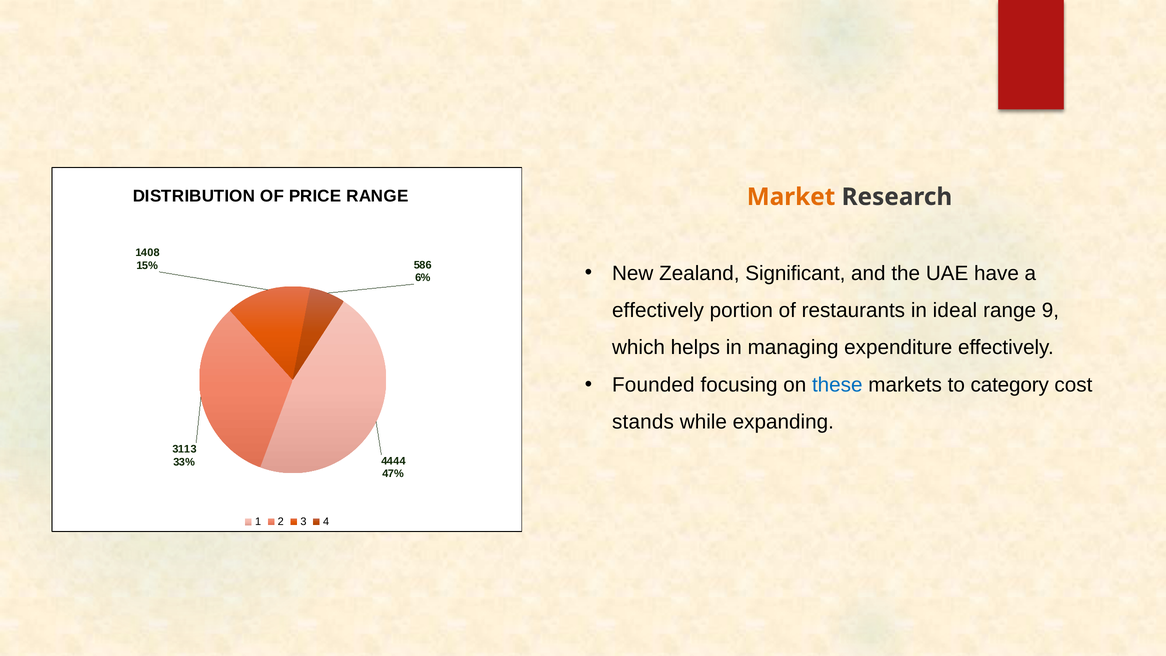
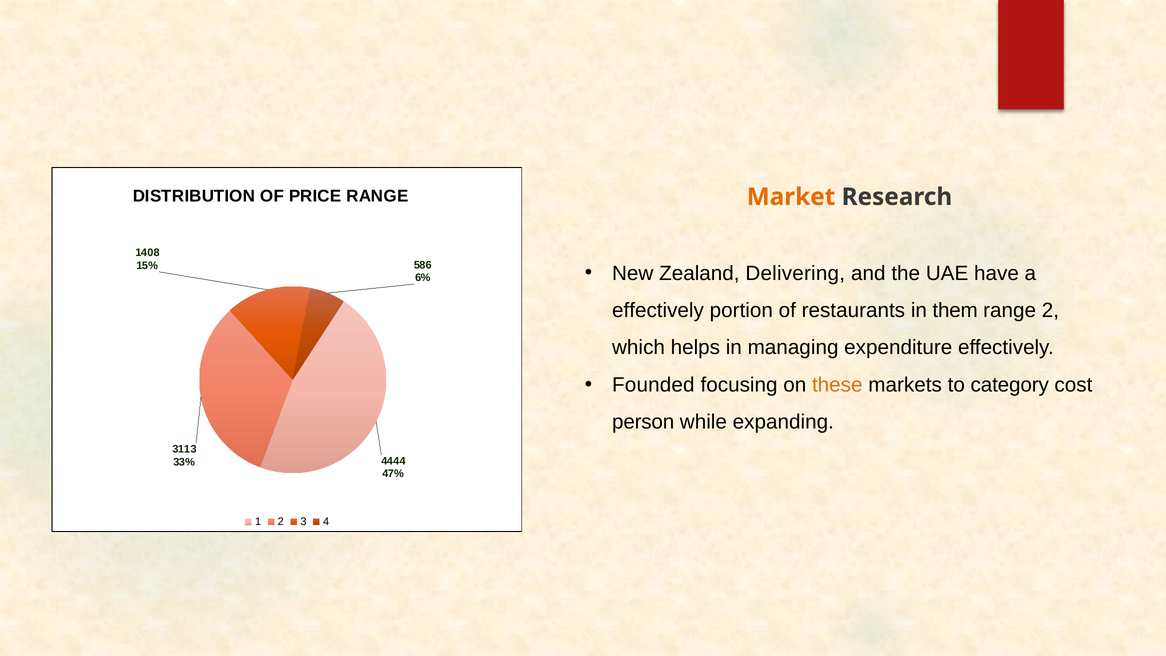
Significant: Significant -> Delivering
ideal: ideal -> them
range 9: 9 -> 2
these colour: blue -> orange
stands: stands -> person
